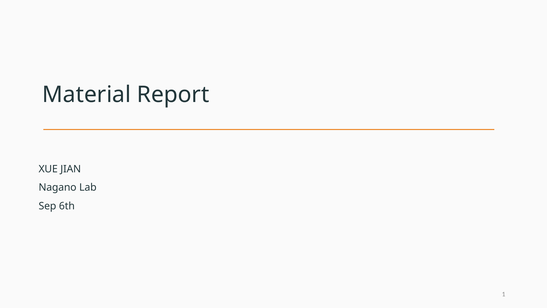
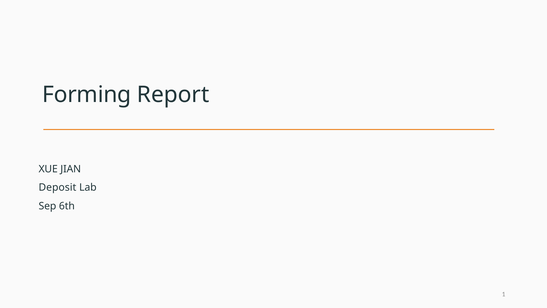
Material: Material -> Forming
Nagano: Nagano -> Deposit
